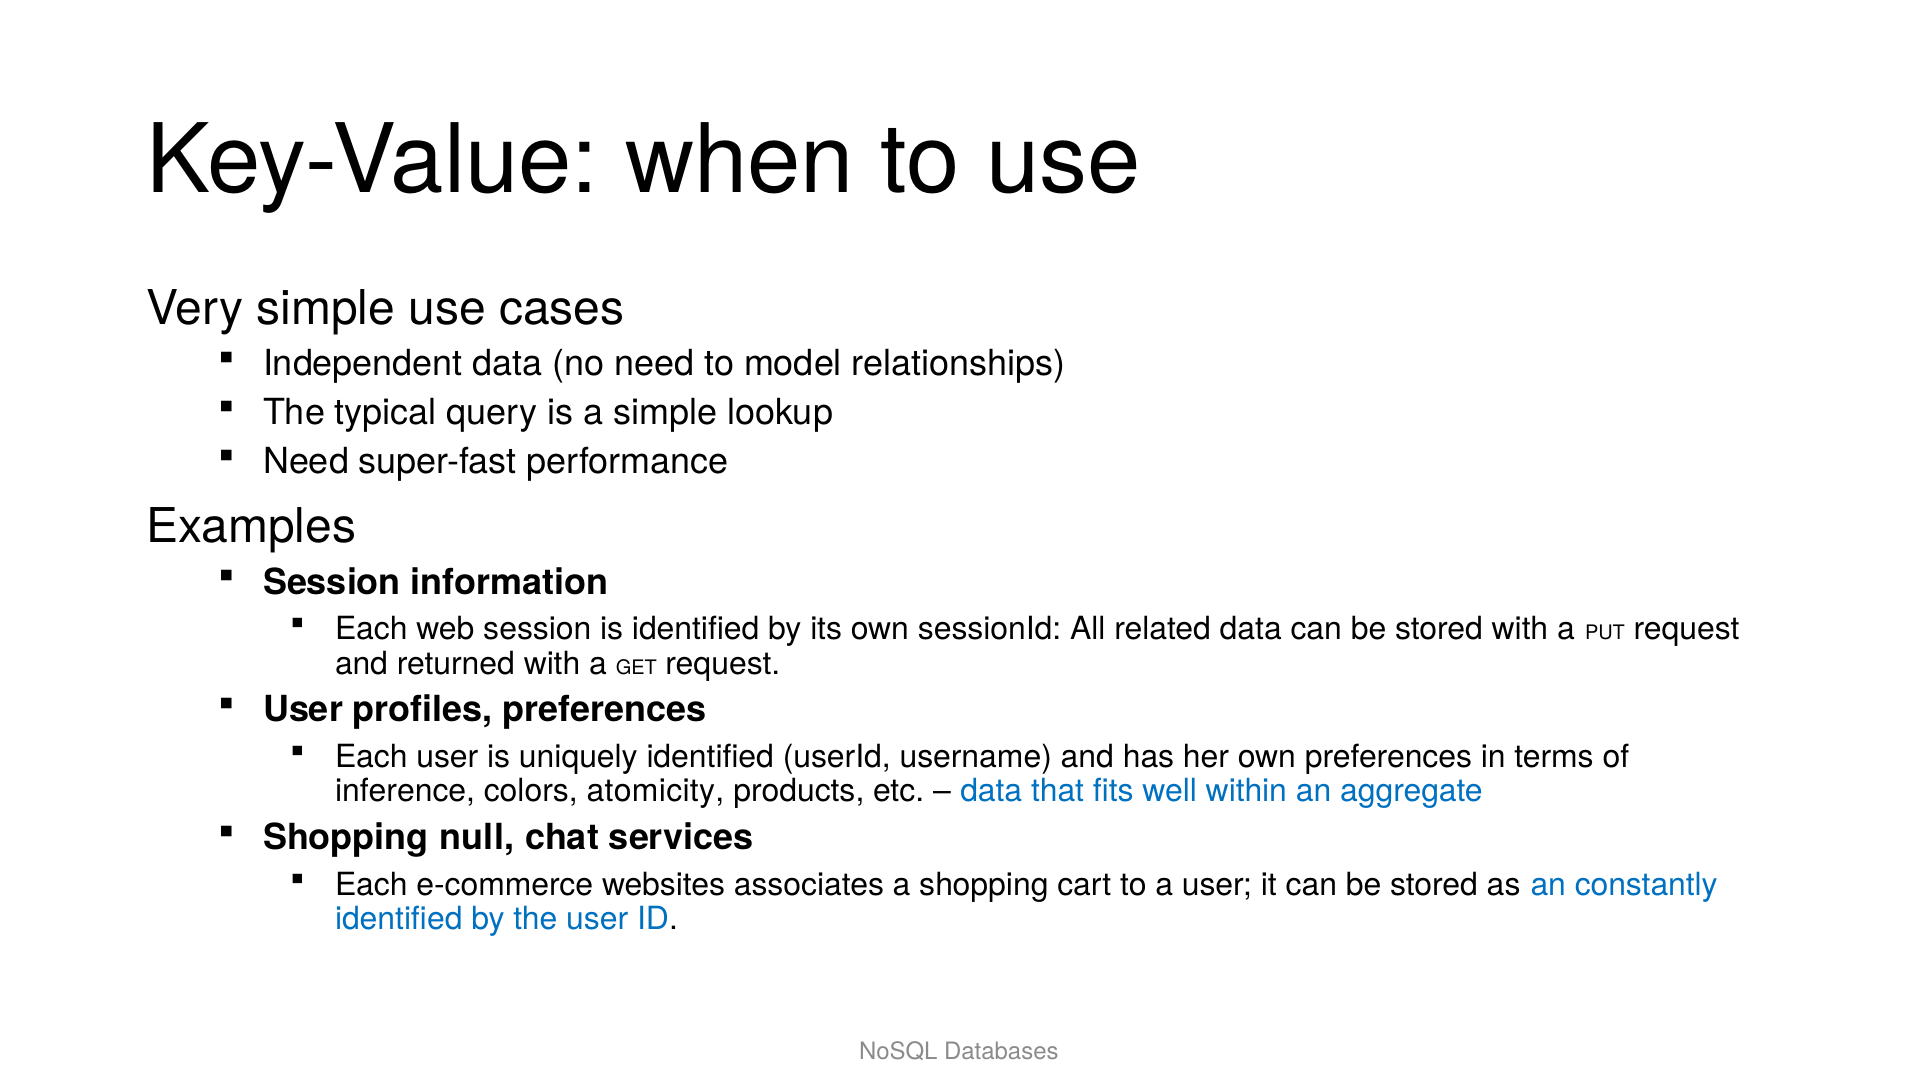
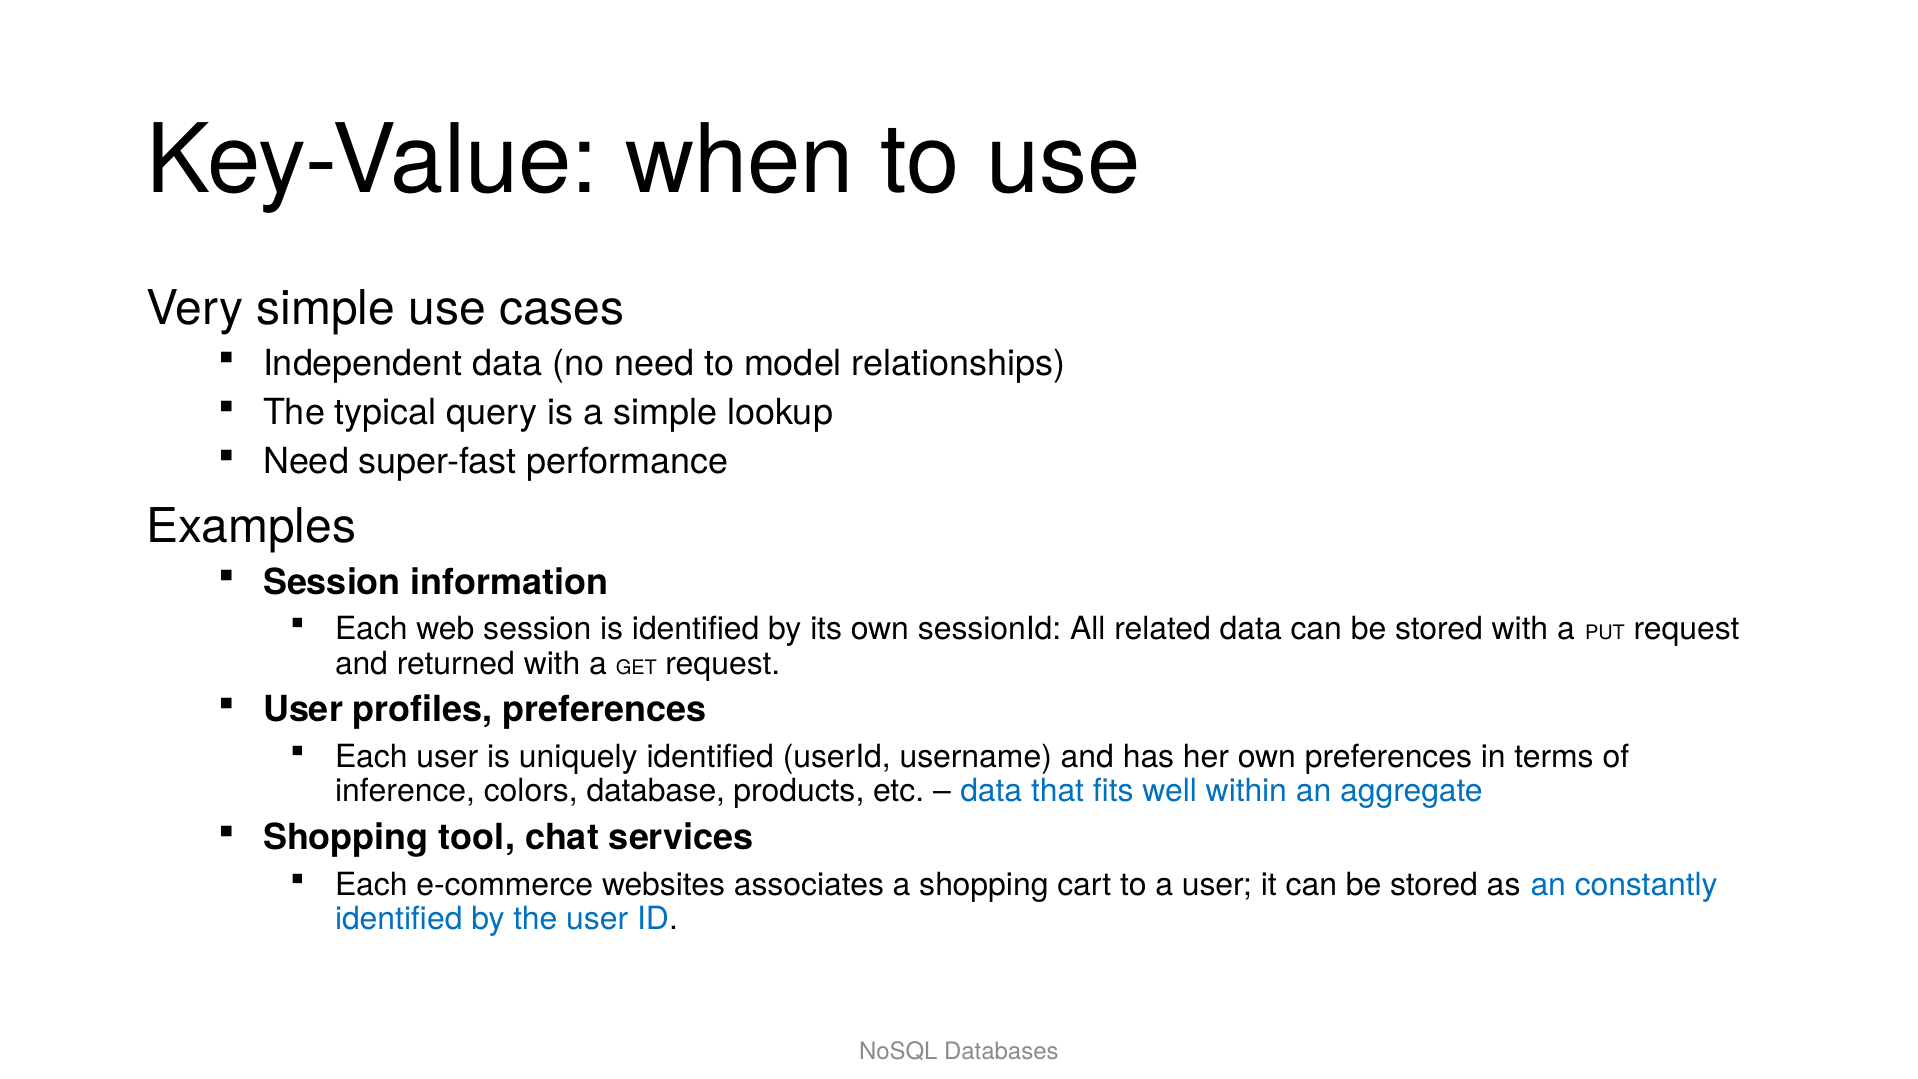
atomicity: atomicity -> database
null: null -> tool
